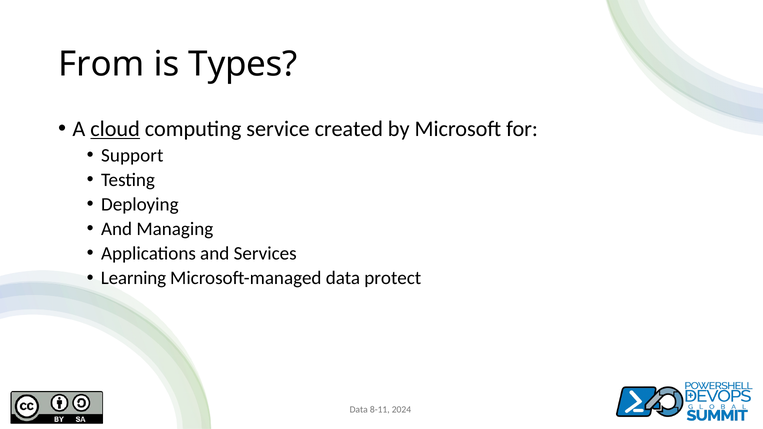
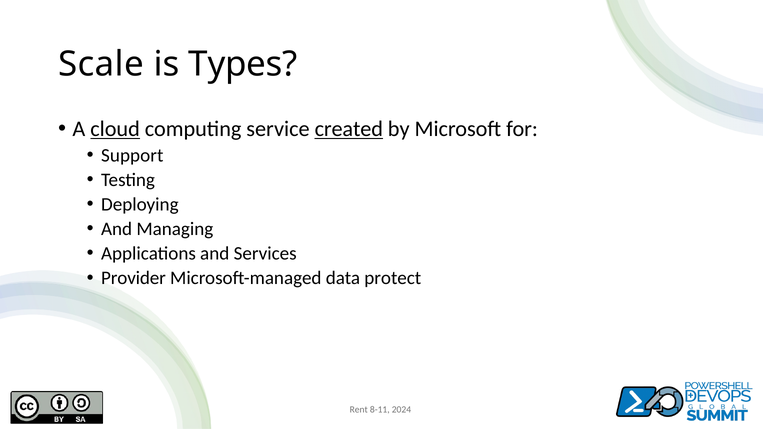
From: From -> Scale
created underline: none -> present
Learning: Learning -> Provider
Data at (359, 410): Data -> Rent
